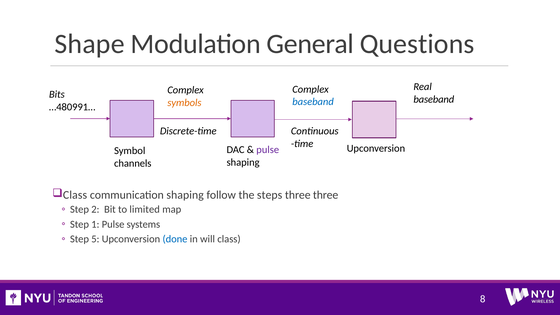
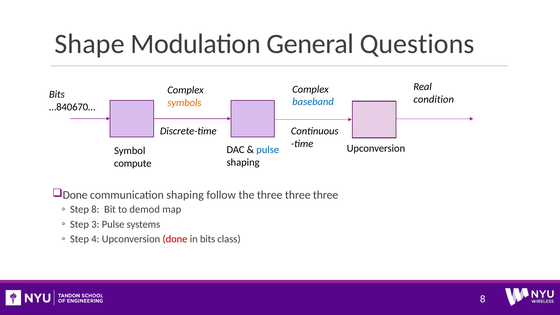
baseband at (434, 99): baseband -> condition
…480991…: …480991… -> …840670…
pulse at (268, 150) colour: purple -> blue
channels: channels -> compute
Class at (75, 195): Class -> Done
the steps: steps -> three
Step 2: 2 -> 8
limited: limited -> demod
1: 1 -> 3
5: 5 -> 4
done at (175, 239) colour: blue -> red
in will: will -> bits
